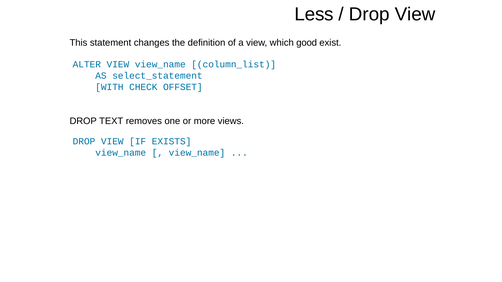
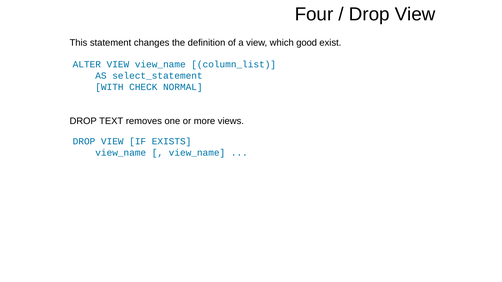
Less: Less -> Four
OFFSET: OFFSET -> NORMAL
